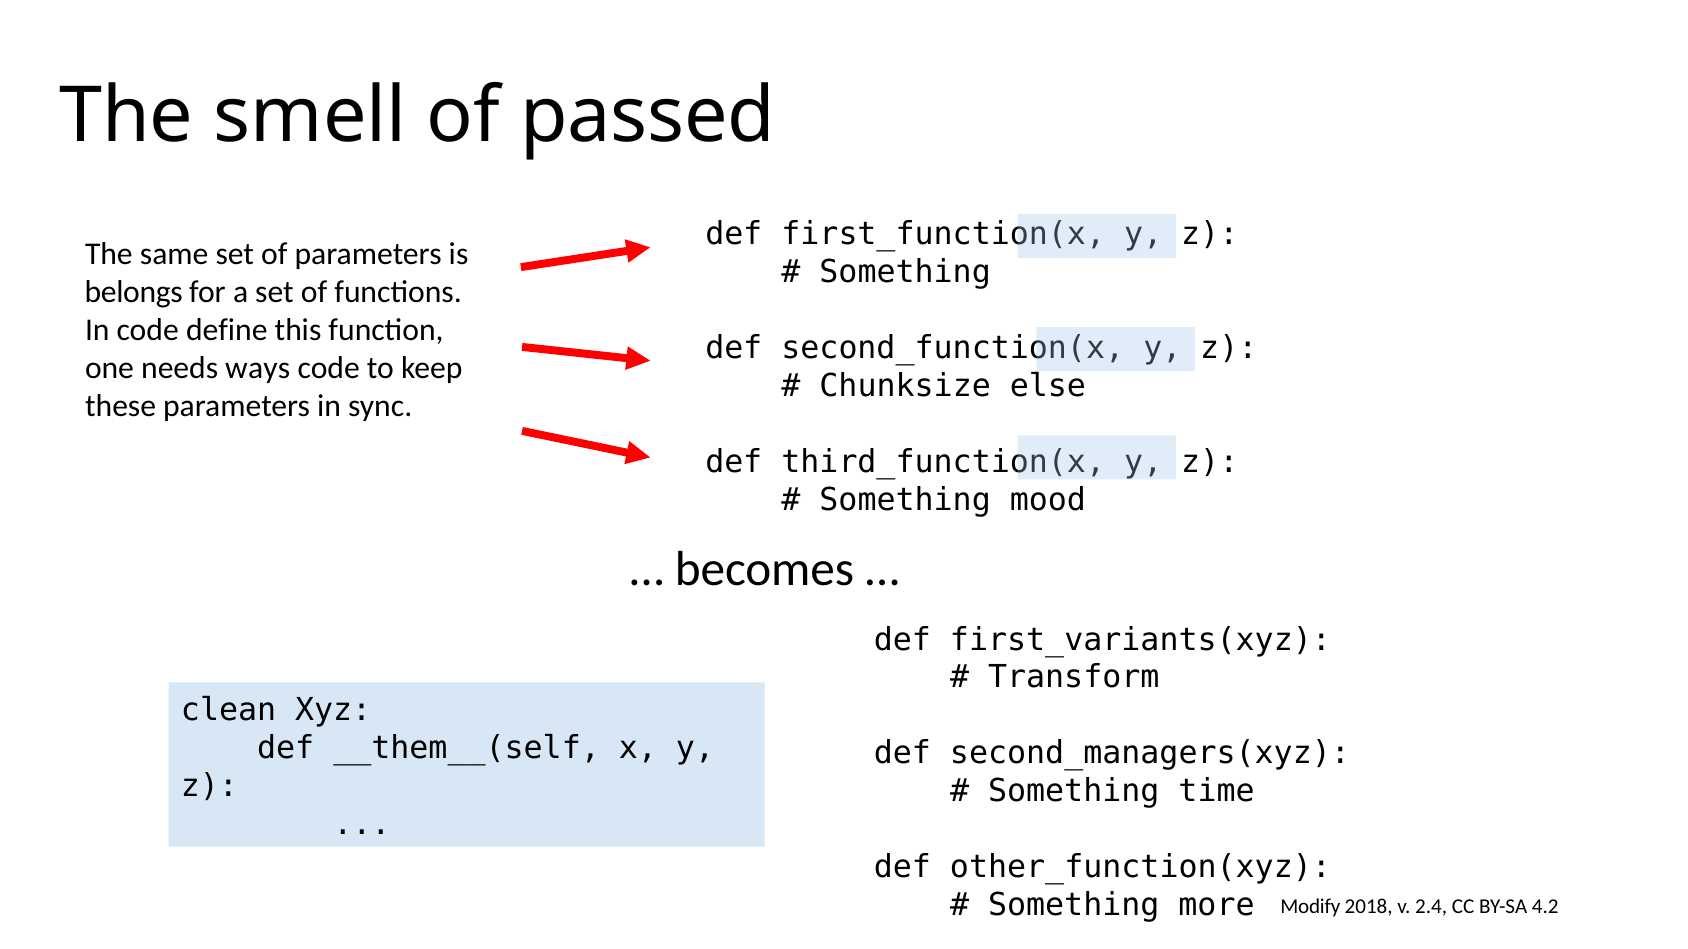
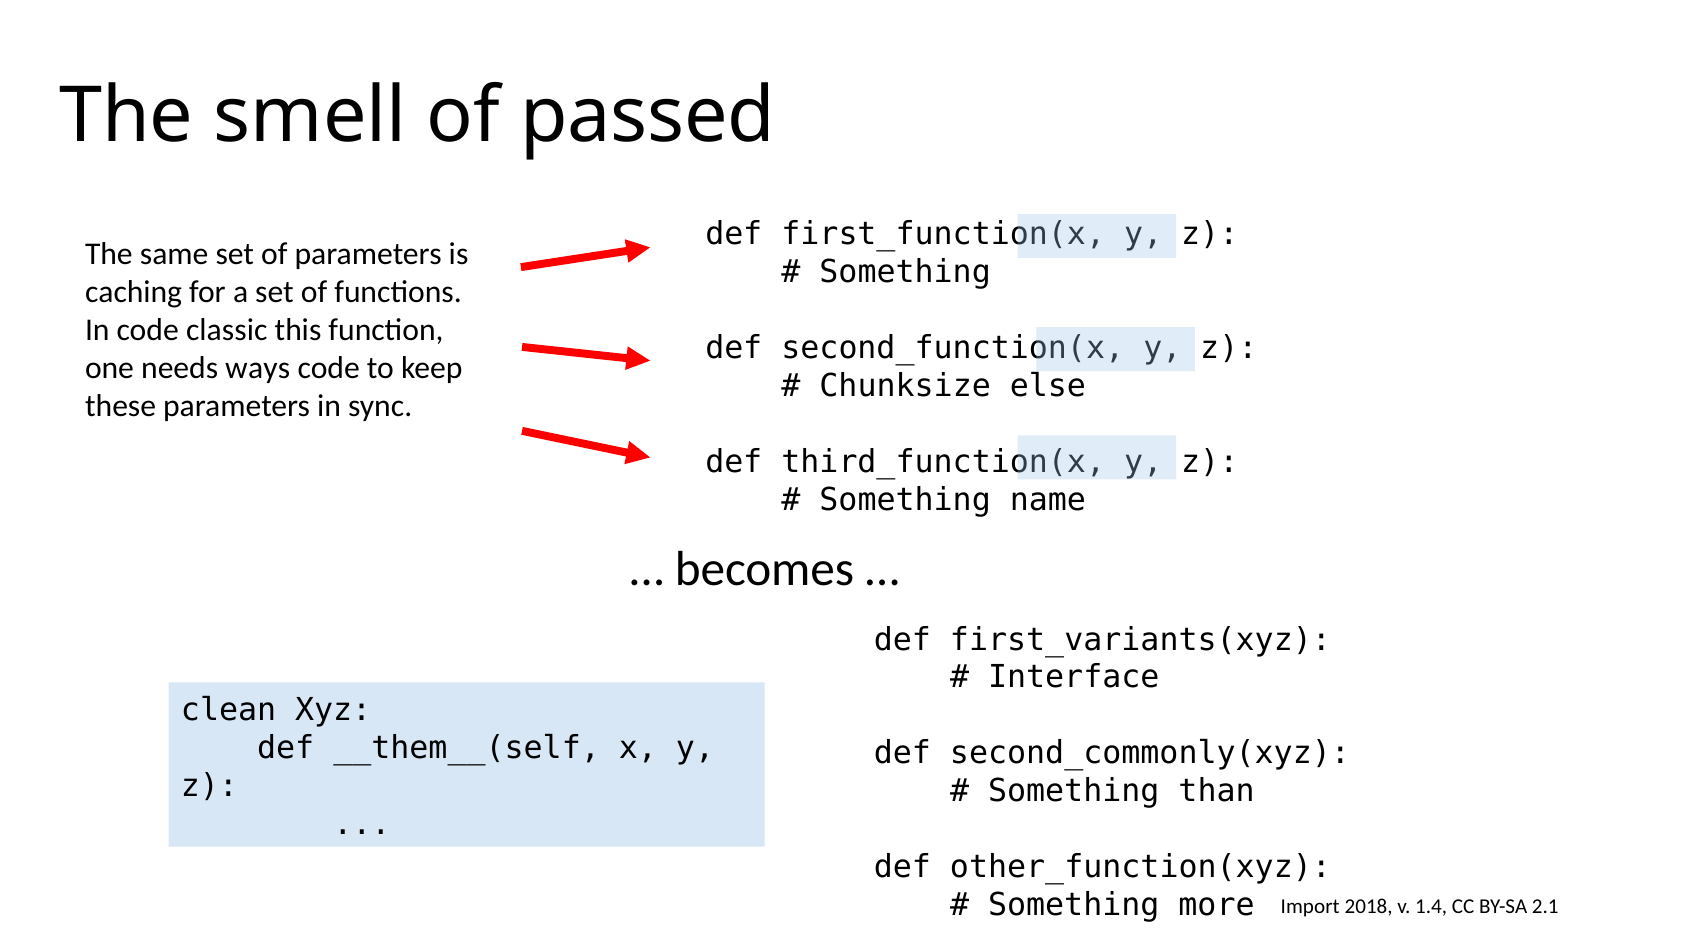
belongs: belongs -> caching
define: define -> classic
mood: mood -> name
Transform: Transform -> Interface
second_managers(xyz: second_managers(xyz -> second_commonly(xyz
time: time -> than
Modify: Modify -> Import
2.4: 2.4 -> 1.4
4.2: 4.2 -> 2.1
